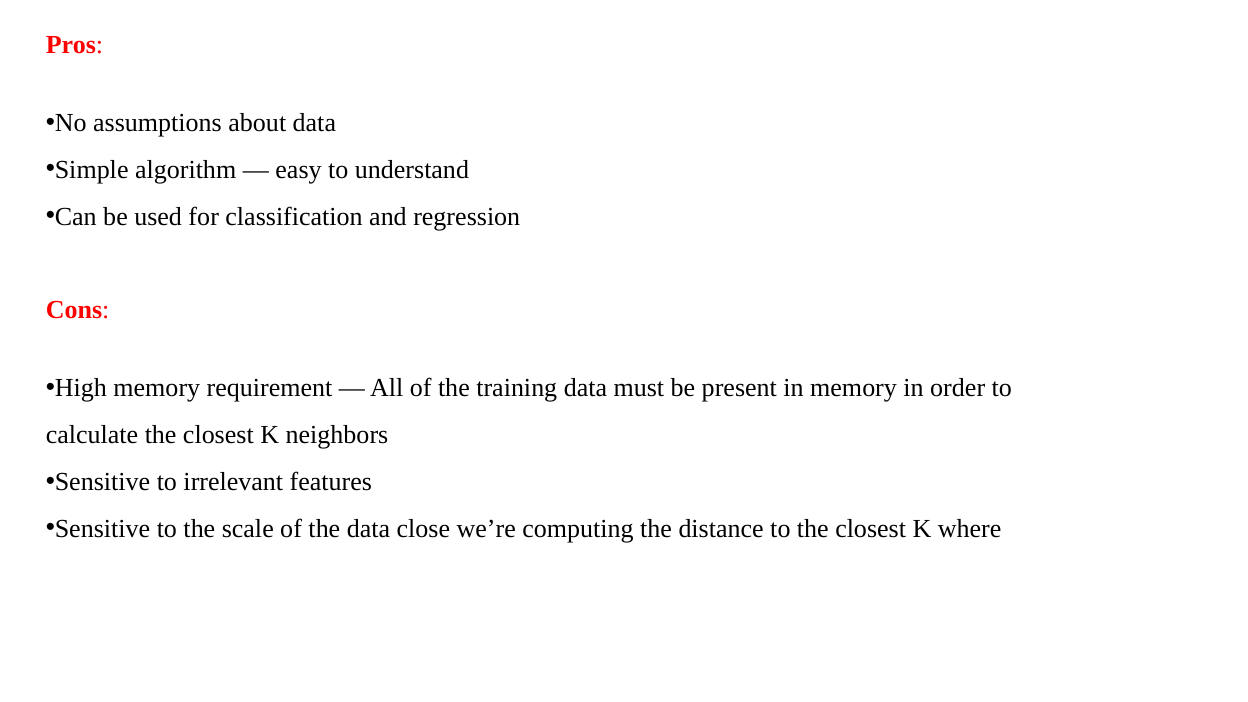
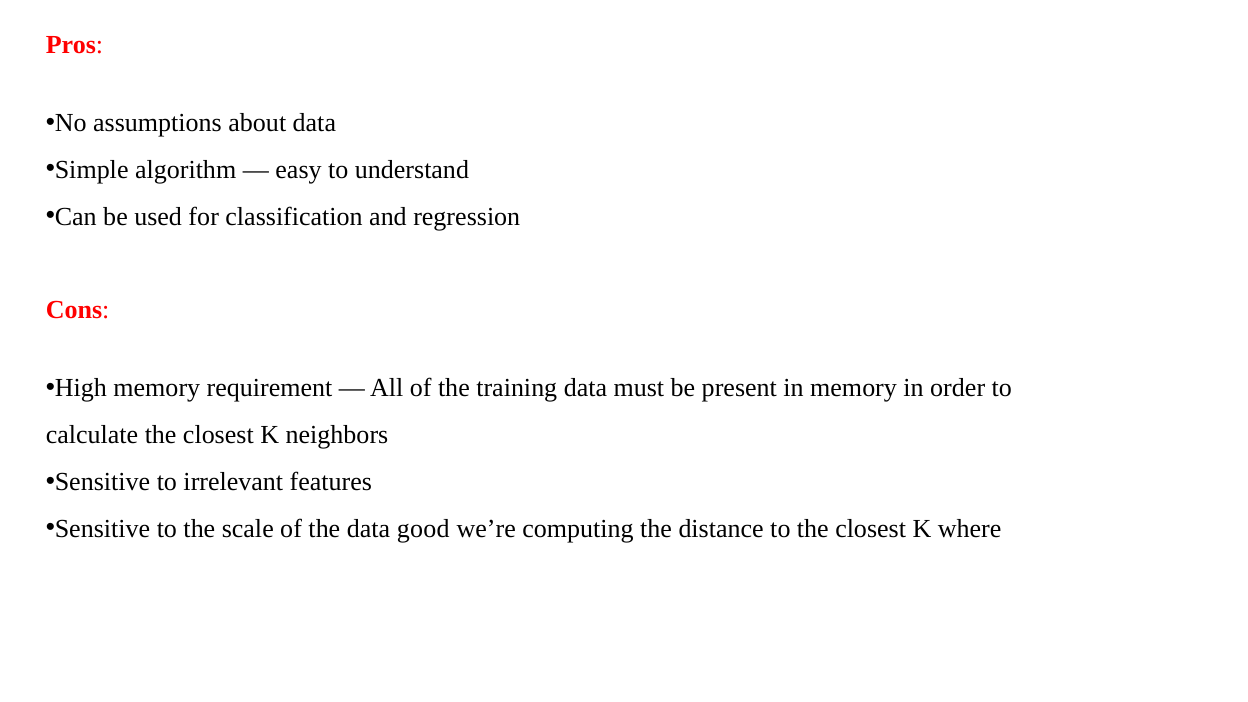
close: close -> good
